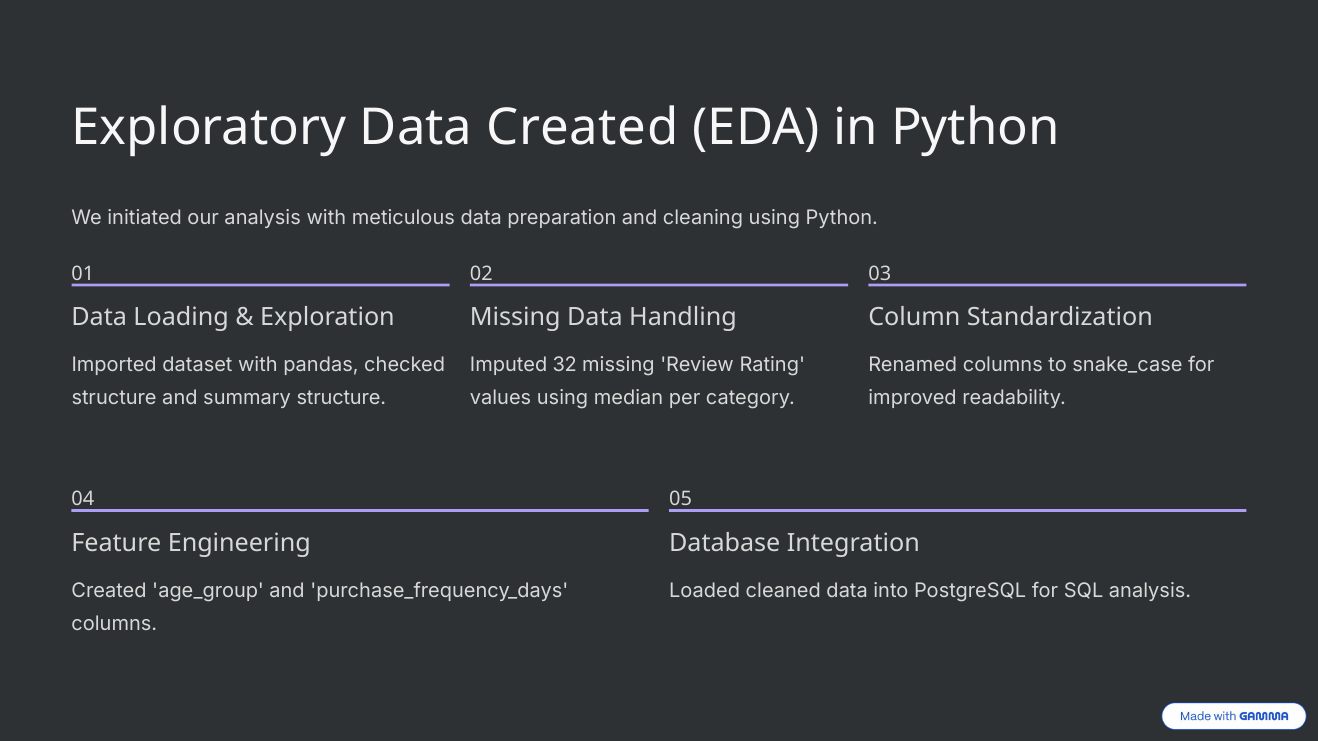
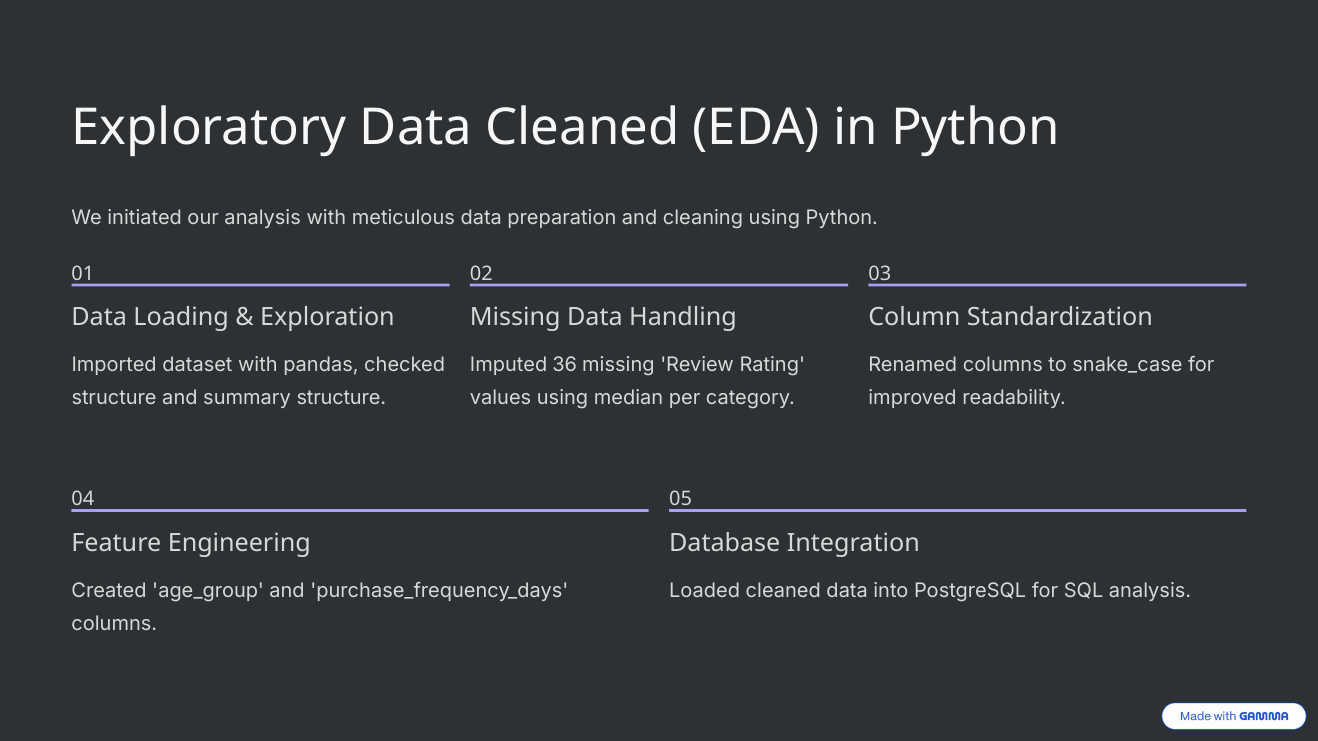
Data Created: Created -> Cleaned
32: 32 -> 36
